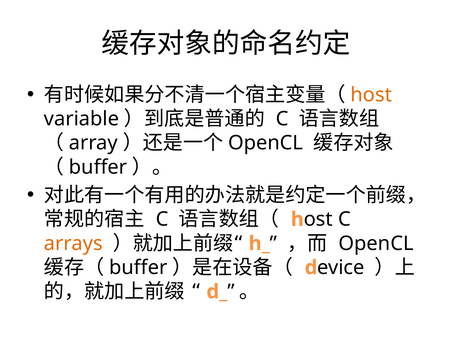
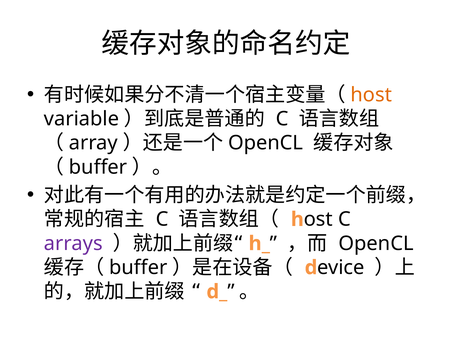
arrays colour: orange -> purple
